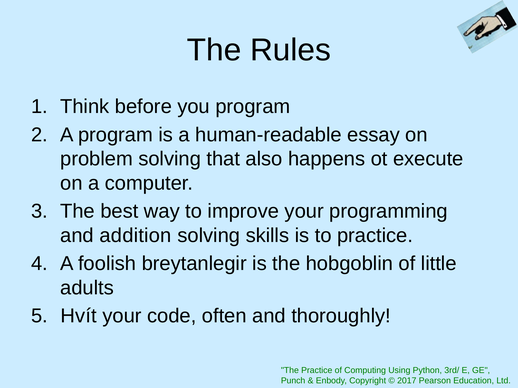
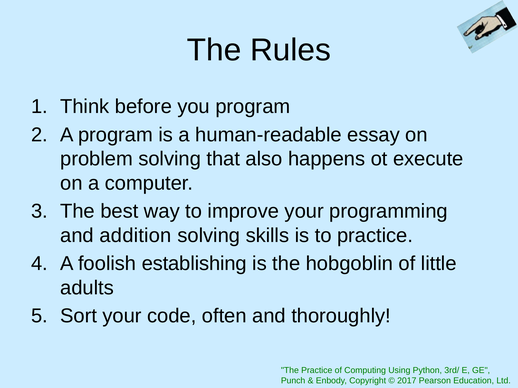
breytanlegir: breytanlegir -> establishing
Hvít: Hvít -> Sort
